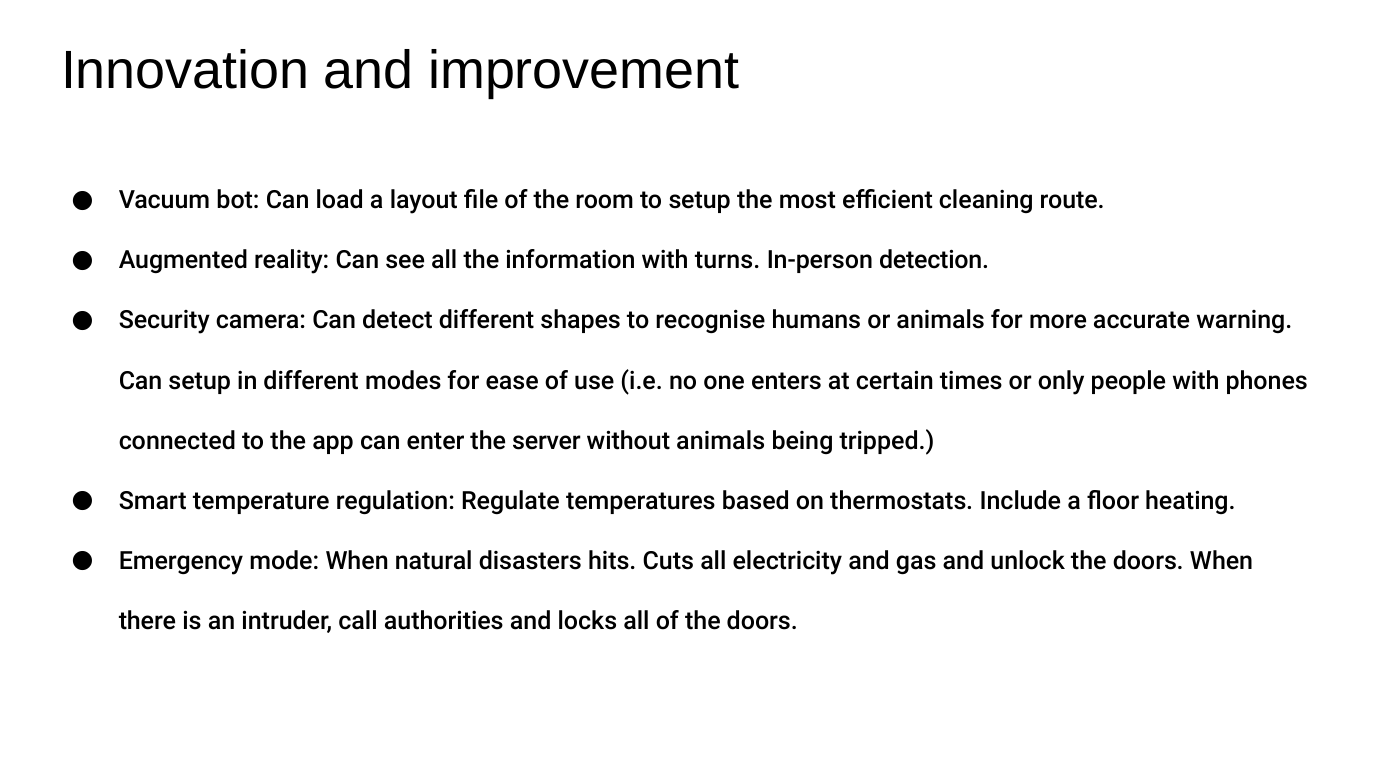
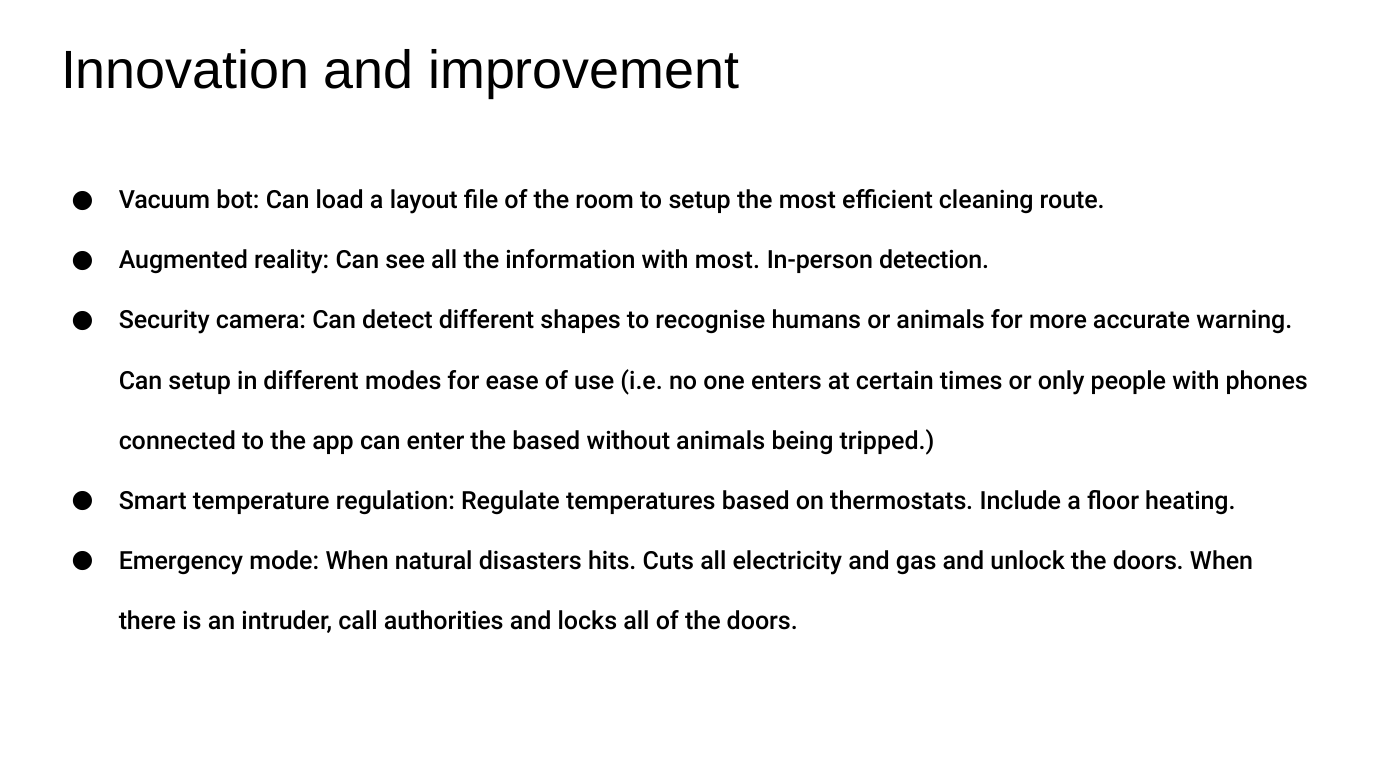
with turns: turns -> most
the server: server -> based
